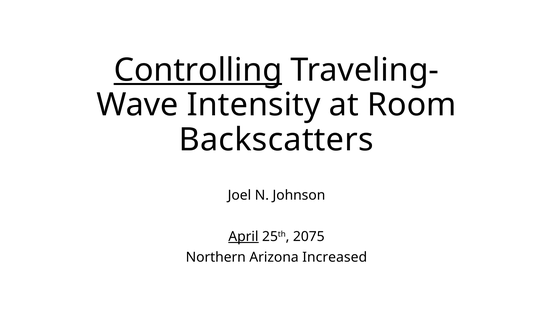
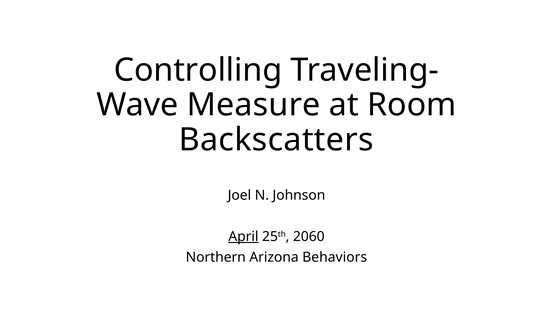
Controlling underline: present -> none
Intensity: Intensity -> Measure
2075: 2075 -> 2060
Increased: Increased -> Behaviors
